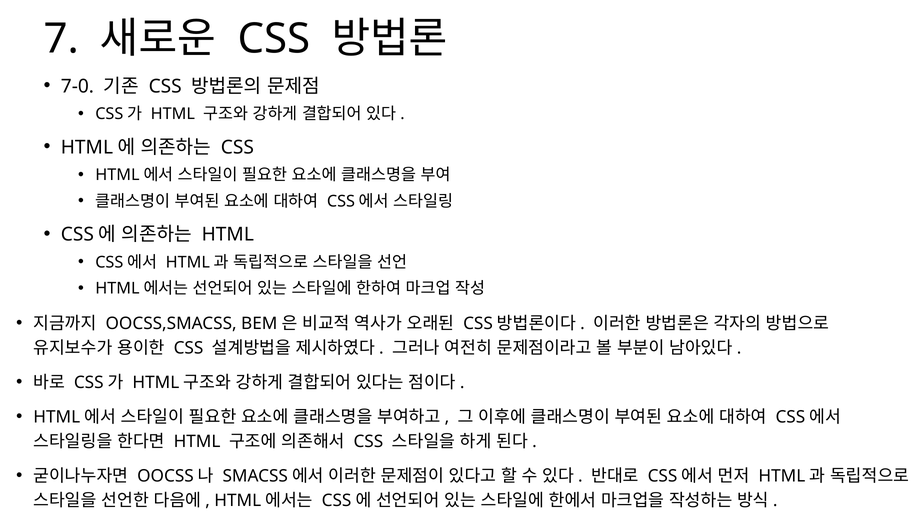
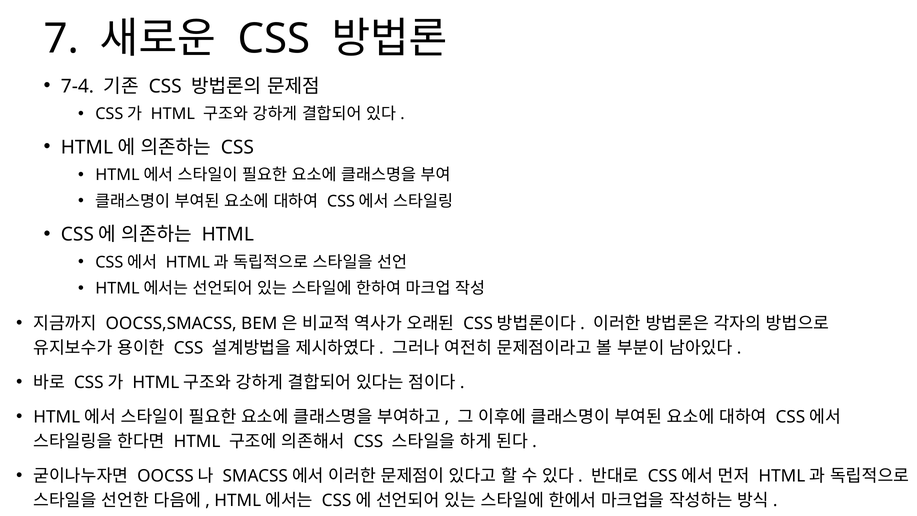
7-0: 7-0 -> 7-4
